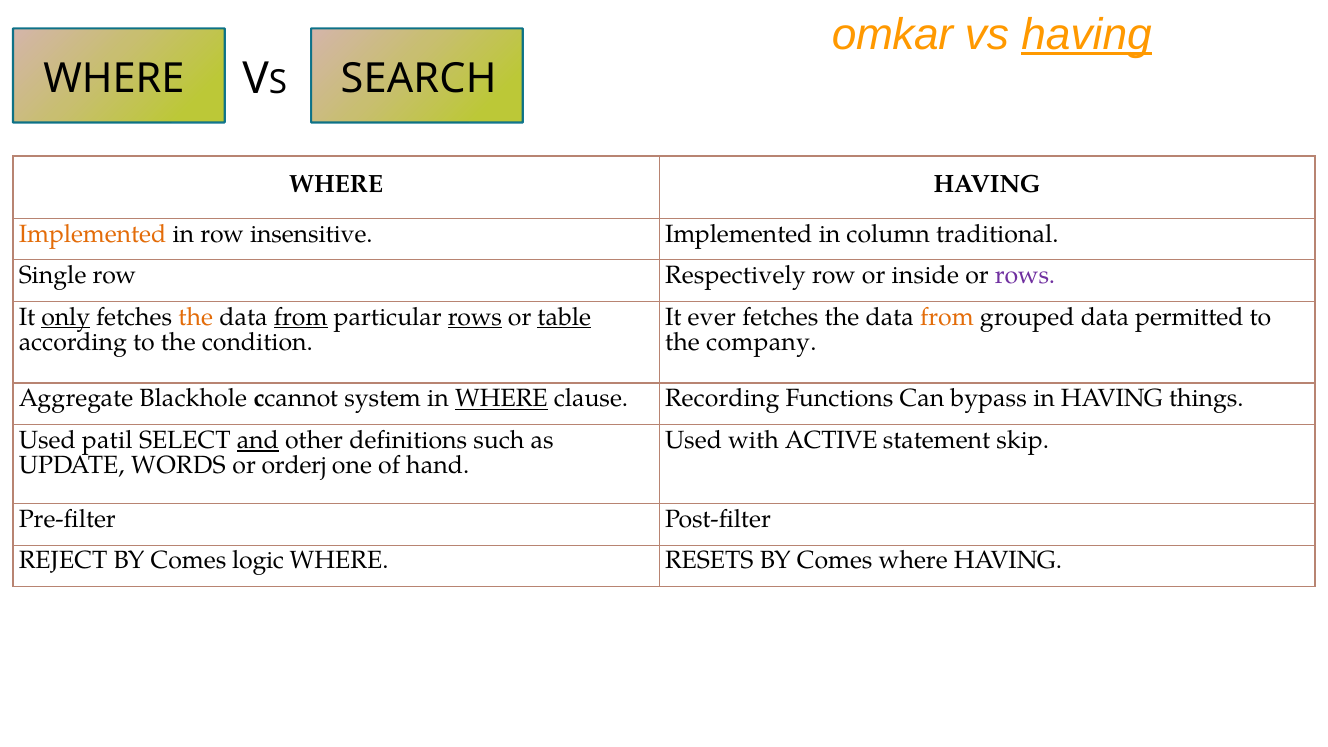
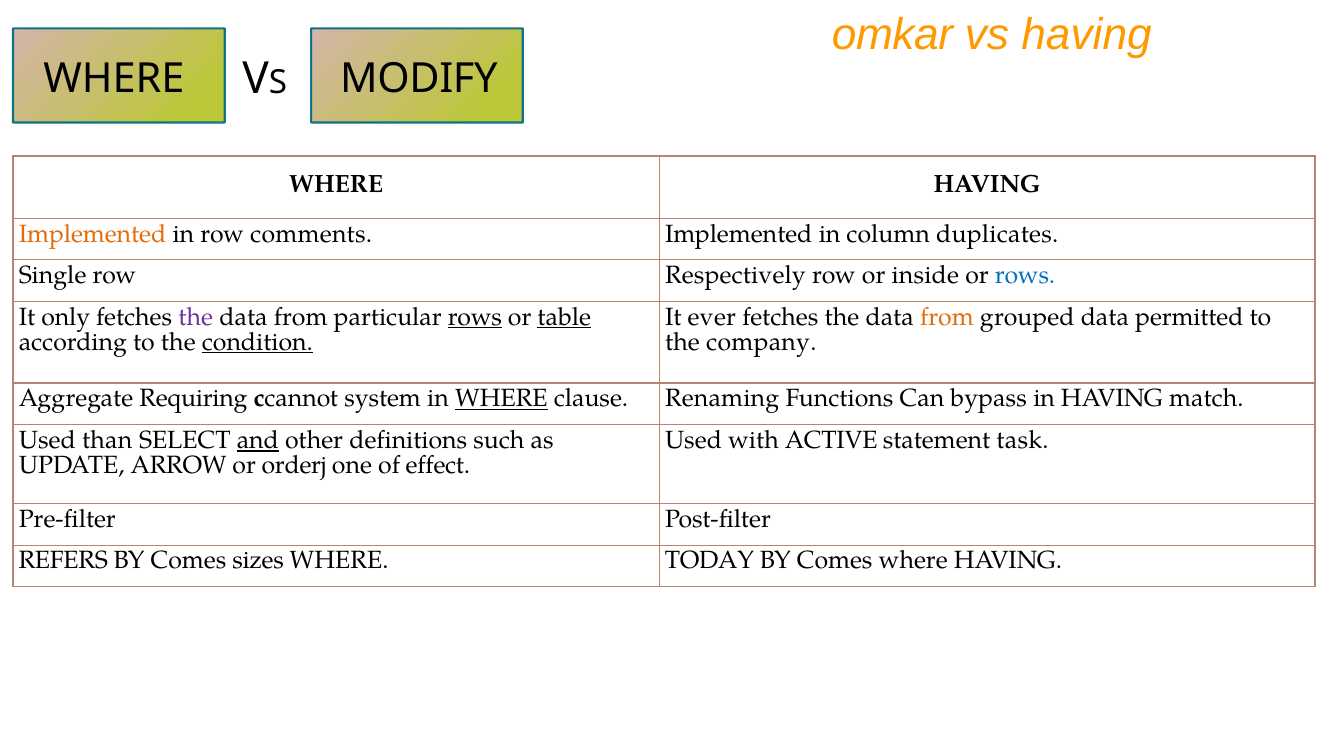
having at (1087, 35) underline: present -> none
SEARCH: SEARCH -> MODIFY
insensitive: insensitive -> comments
traditional: traditional -> duplicates
rows at (1025, 275) colour: purple -> blue
only underline: present -> none
the at (196, 317) colour: orange -> purple
from at (301, 317) underline: present -> none
condition underline: none -> present
Blackhole: Blackhole -> Requiring
Recording: Recording -> Renaming
things: things -> match
patil: patil -> than
skip: skip -> task
WORDS: WORDS -> ARROW
hand: hand -> effect
REJECT: REJECT -> REFERS
logic: logic -> sizes
RESETS: RESETS -> TODAY
